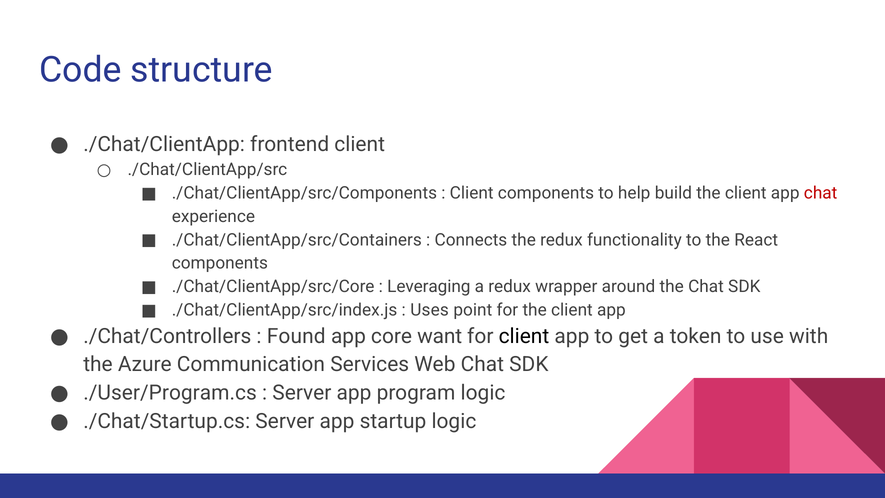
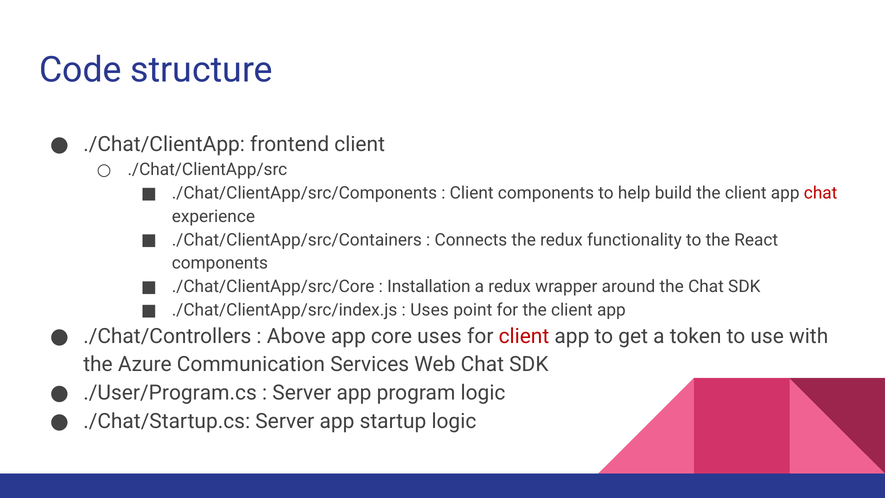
Leveraging: Leveraging -> Installation
Found: Found -> Above
core want: want -> uses
client at (524, 336) colour: black -> red
